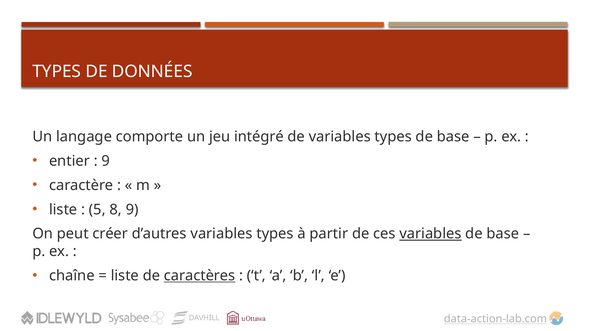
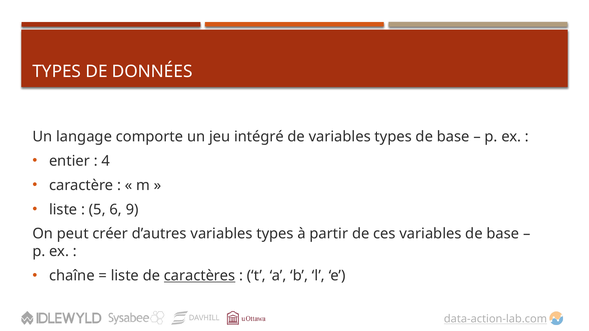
9 at (106, 161): 9 -> 4
8: 8 -> 6
variables at (430, 234) underline: present -> none
